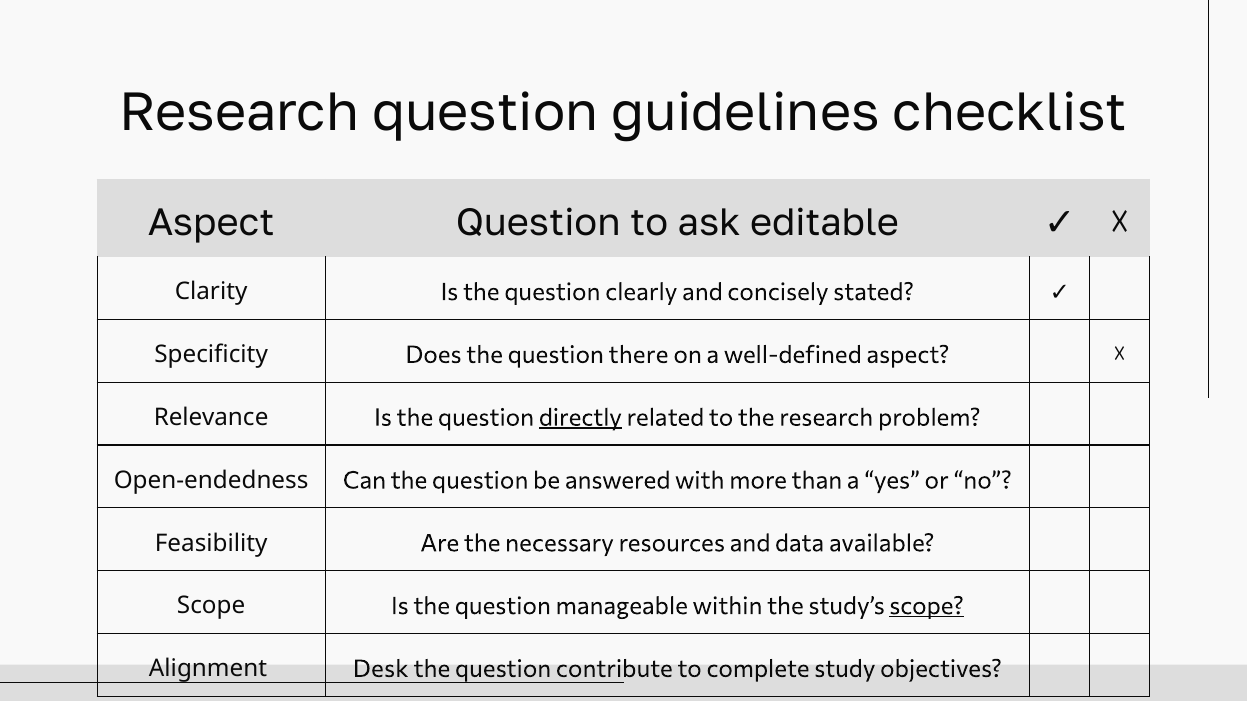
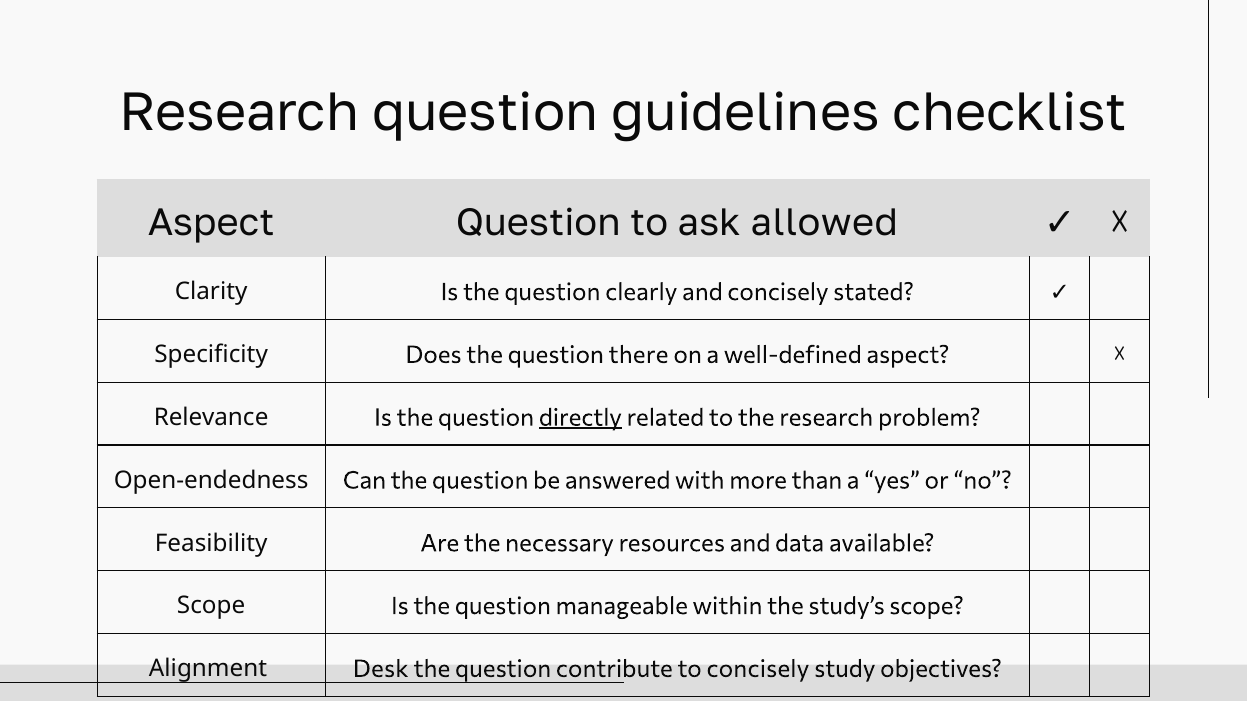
editable: editable -> allowed
scope at (927, 607) underline: present -> none
to complete: complete -> concisely
